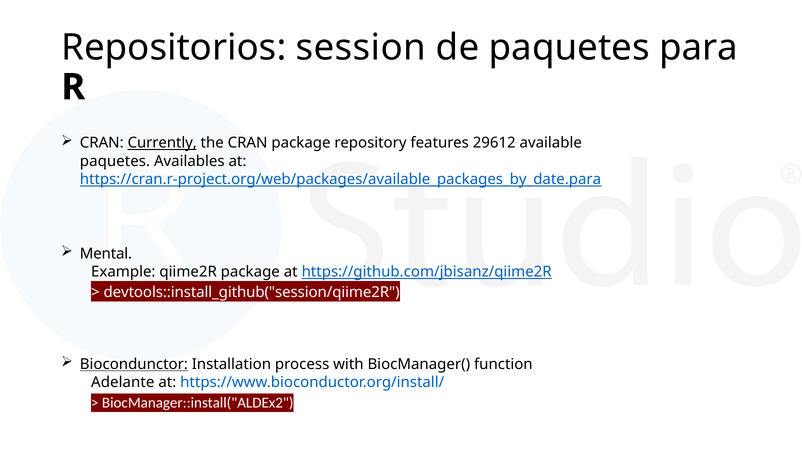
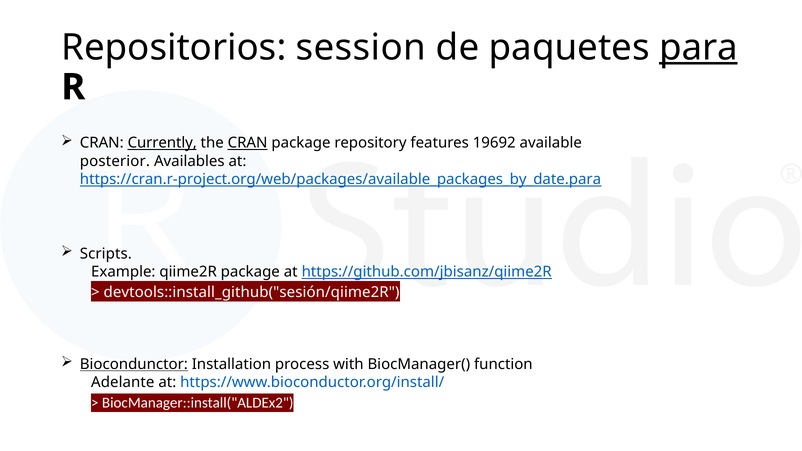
para underline: none -> present
CRAN at (248, 143) underline: none -> present
29612: 29612 -> 19692
paquetes at (115, 161): paquetes -> posterior
Mental: Mental -> Scripts
devtools::install_github("session/qiime2R: devtools::install_github("session/qiime2R -> devtools::install_github("sesión/qiime2R
